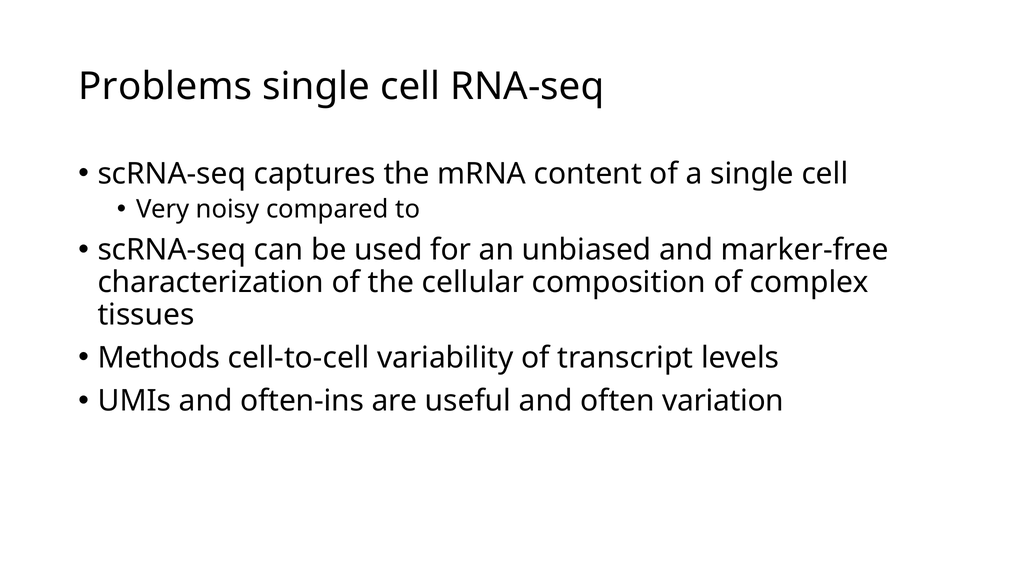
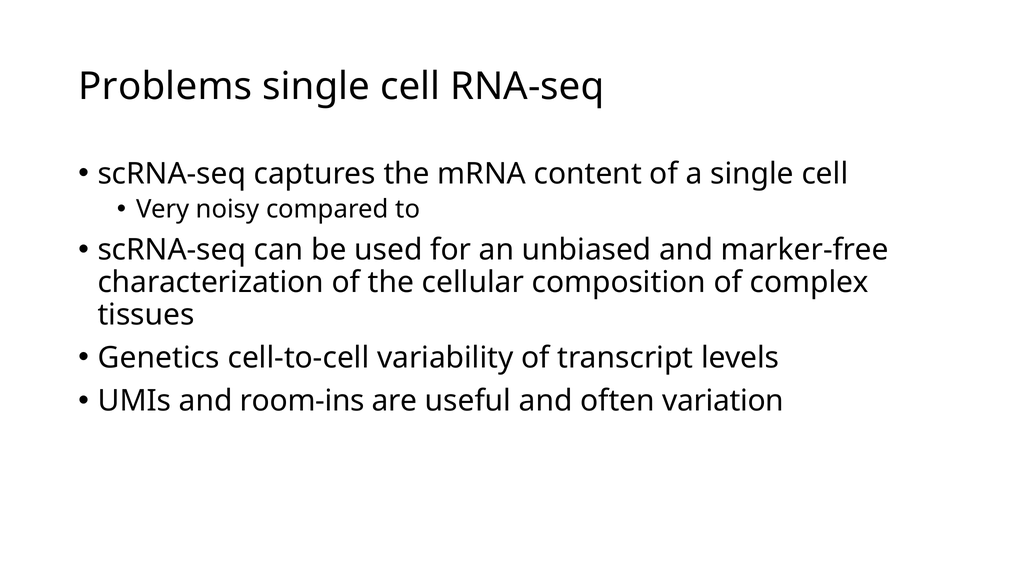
Methods: Methods -> Genetics
often-ins: often-ins -> room-ins
